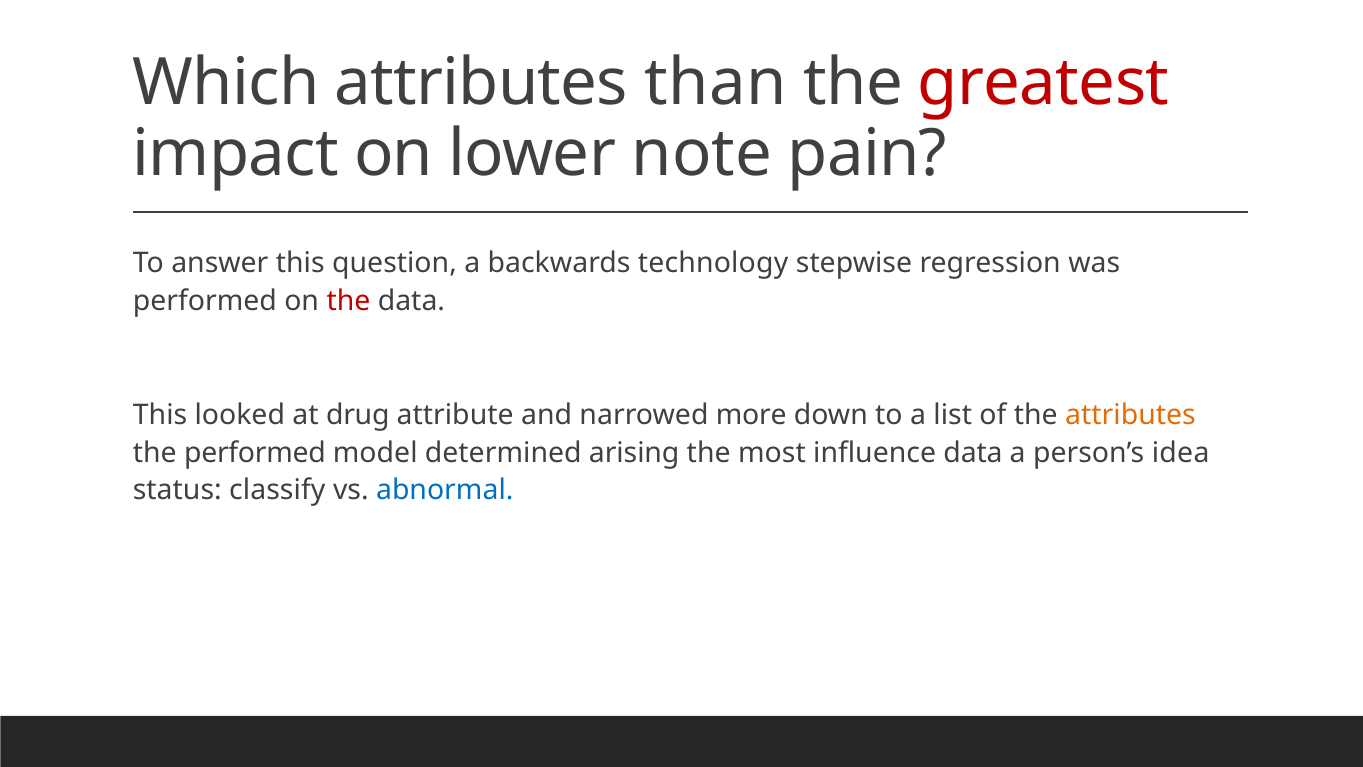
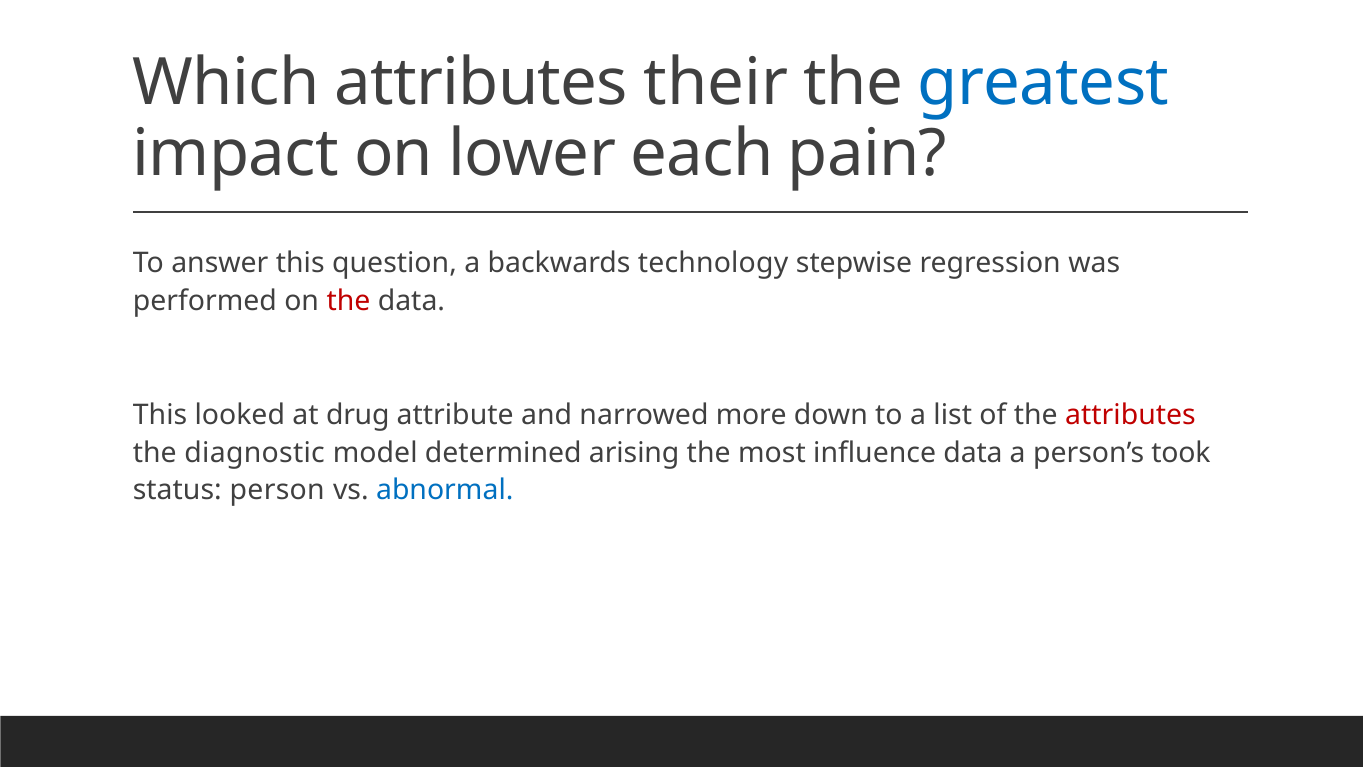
than: than -> their
greatest colour: red -> blue
note: note -> each
attributes at (1130, 415) colour: orange -> red
the performed: performed -> diagnostic
idea: idea -> took
classify: classify -> person
